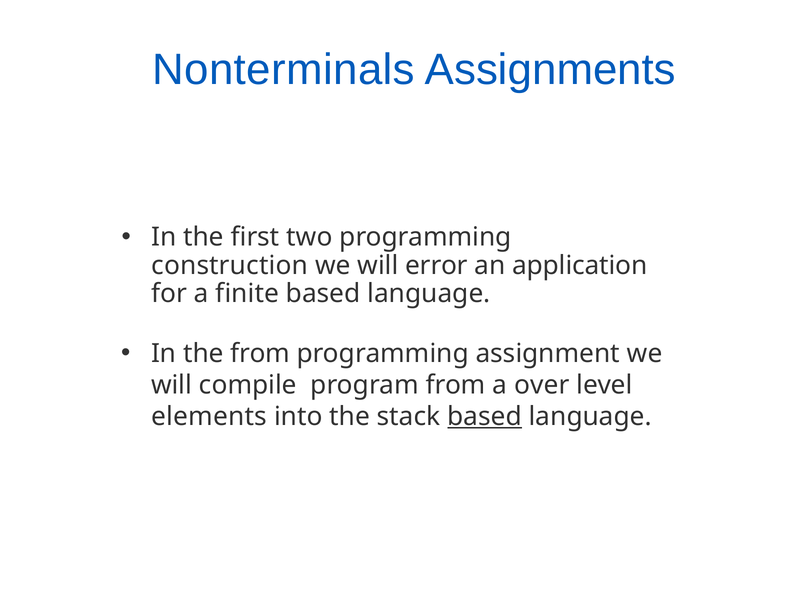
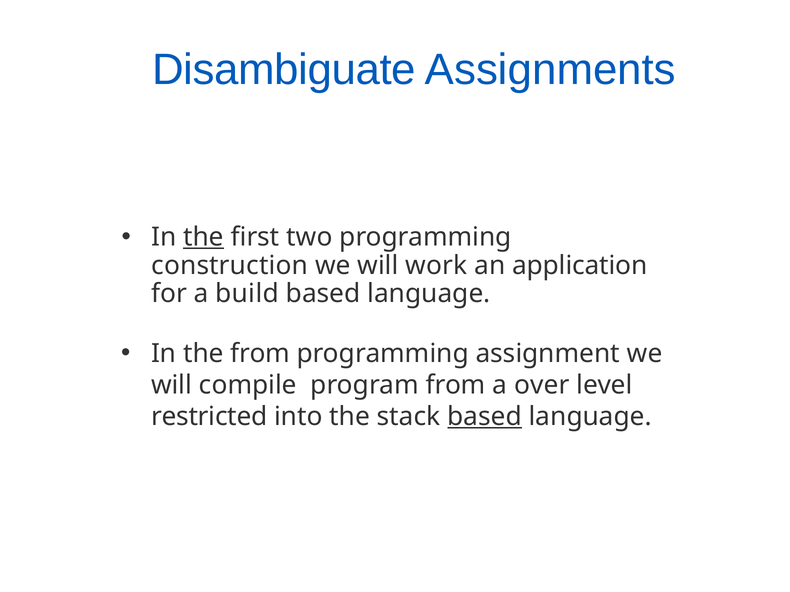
Nonterminals: Nonterminals -> Disambiguate
the at (204, 237) underline: none -> present
error: error -> work
finite: finite -> build
elements: elements -> restricted
